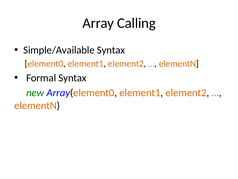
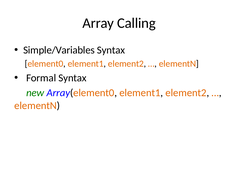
Simple/Available: Simple/Available -> Simple/Variables
